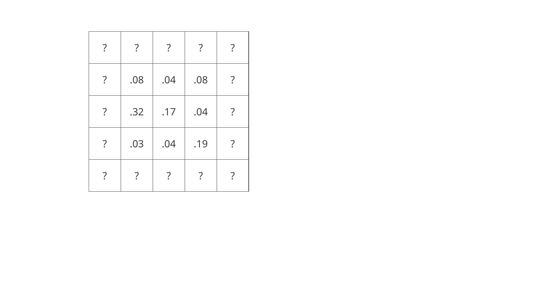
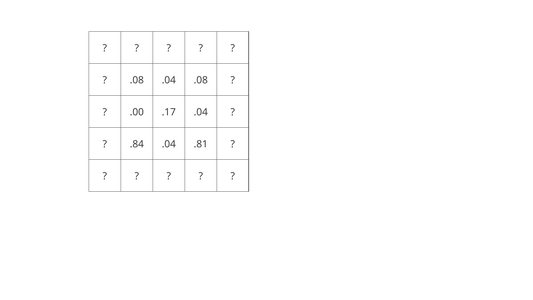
.32: .32 -> .00
.03: .03 -> .84
.19: .19 -> .81
